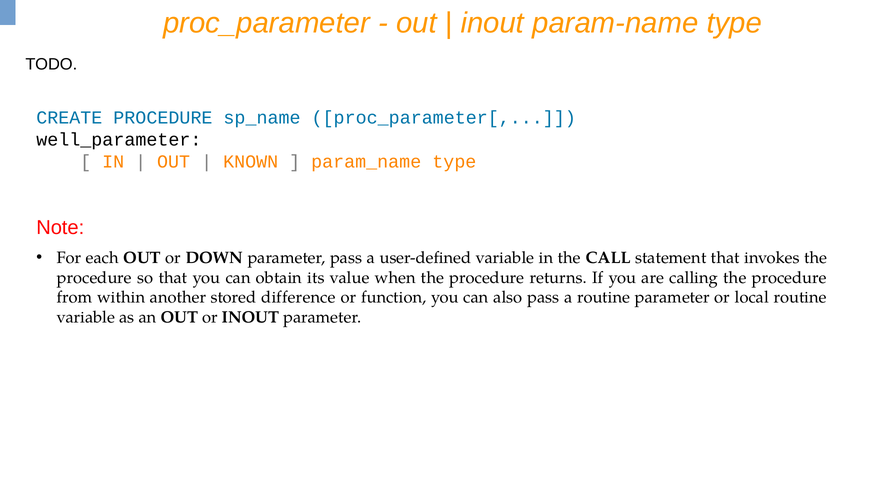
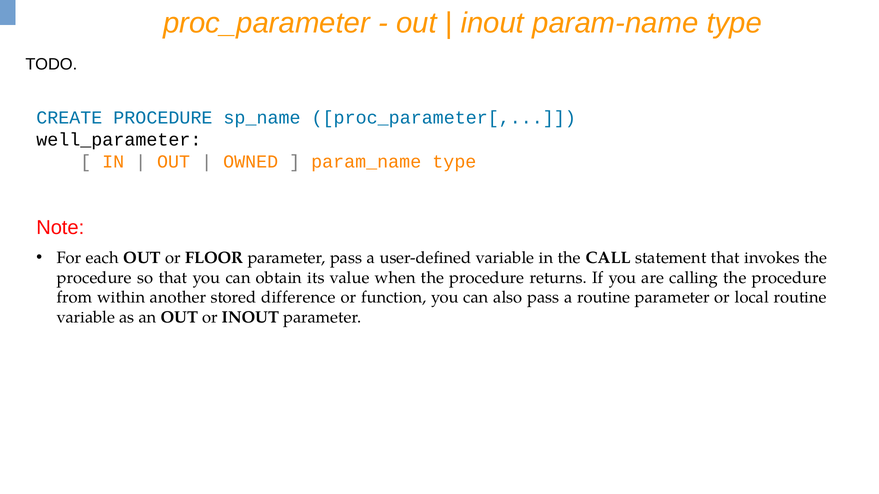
KNOWN: KNOWN -> OWNED
DOWN: DOWN -> FLOOR
